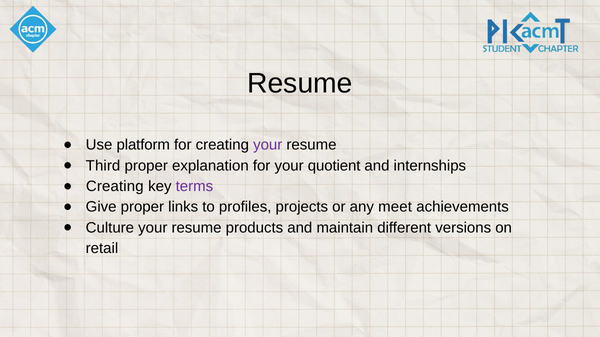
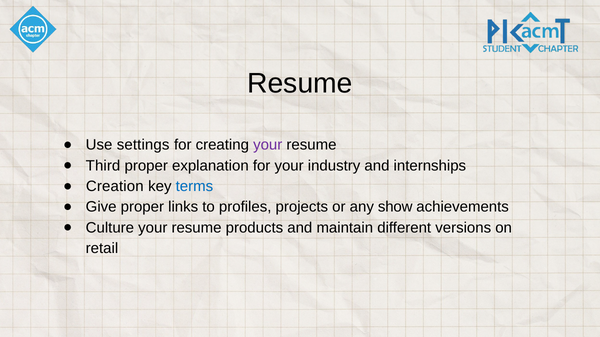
platform: platform -> settings
quotient: quotient -> industry
Creating at (115, 187): Creating -> Creation
terms colour: purple -> blue
meet: meet -> show
